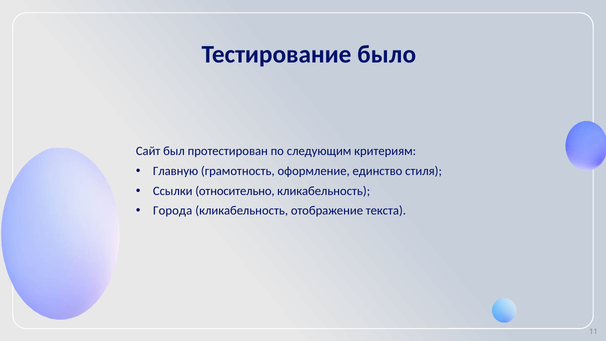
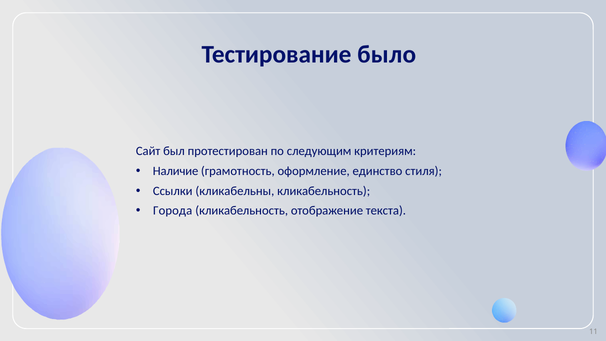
Главную: Главную -> Наличие
относительно: относительно -> кликабельны
